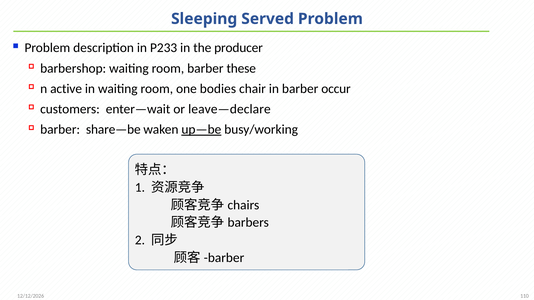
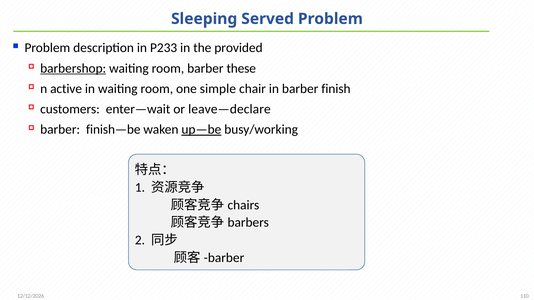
producer: producer -> provided
barbershop underline: none -> present
bodies: bodies -> simple
occur: occur -> finish
share—be: share—be -> finish—be
